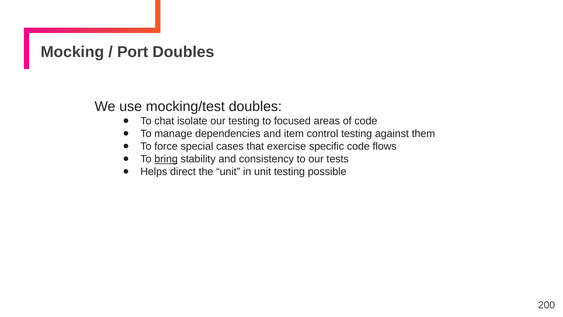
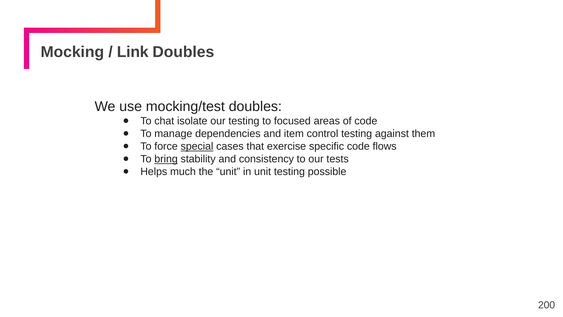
Port: Port -> Link
special underline: none -> present
direct: direct -> much
